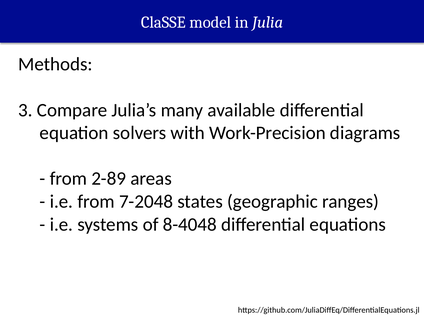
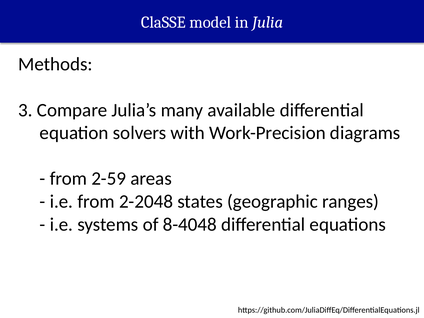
2-89: 2-89 -> 2-59
7-2048: 7-2048 -> 2-2048
